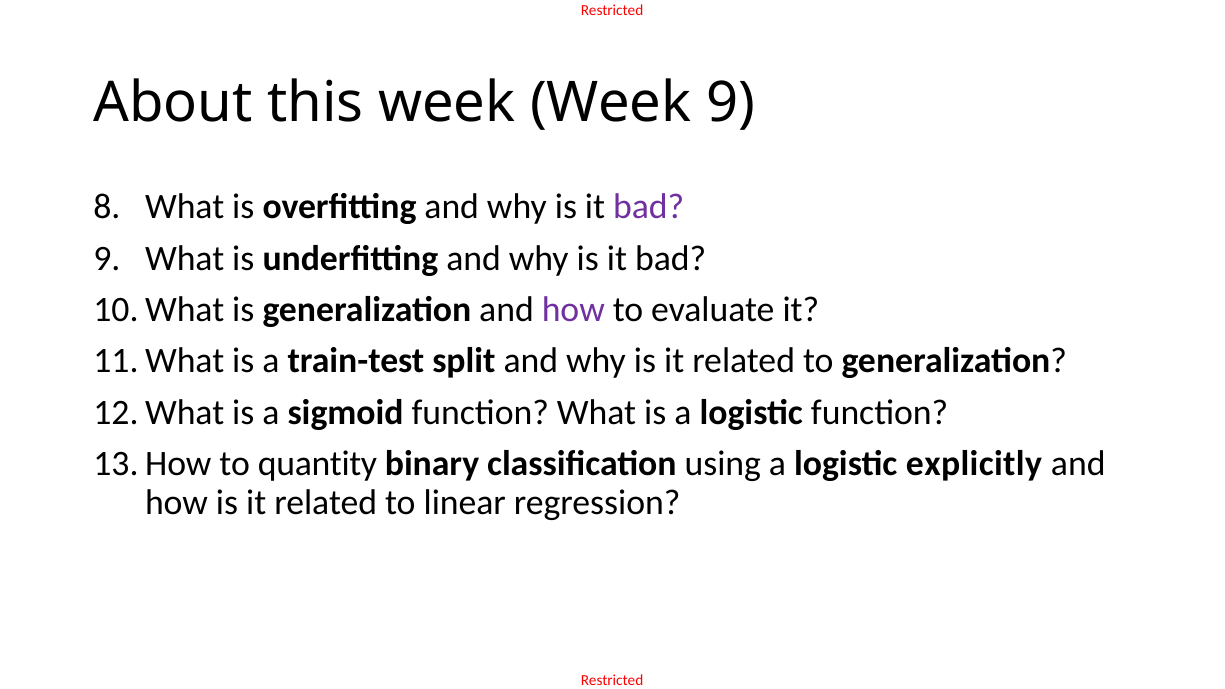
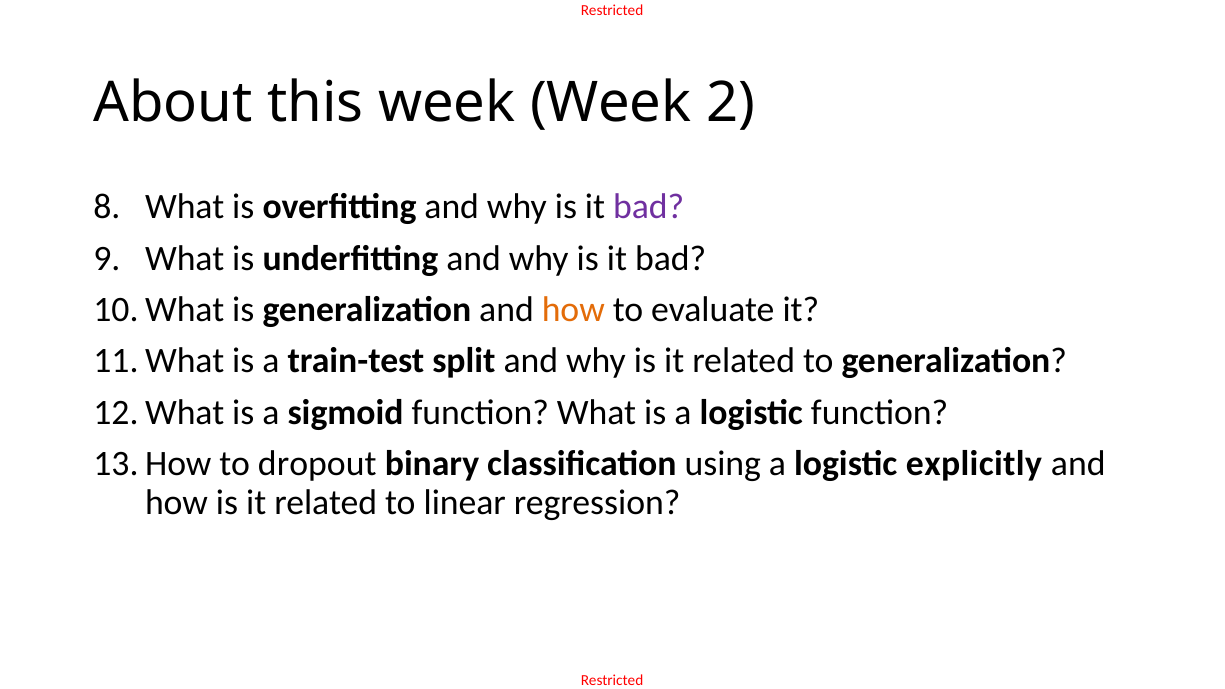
Week 9: 9 -> 2
how at (573, 310) colour: purple -> orange
quantity: quantity -> dropout
